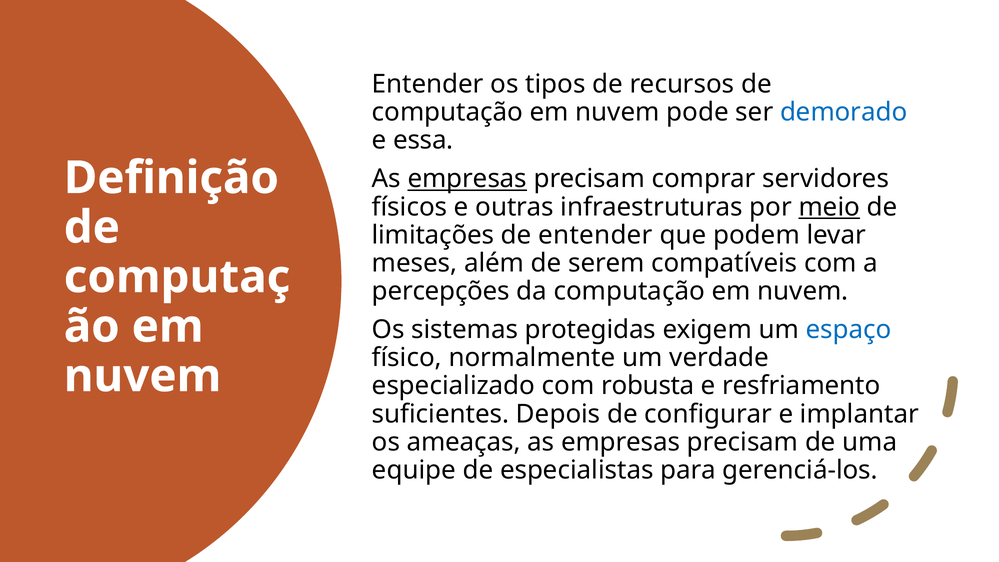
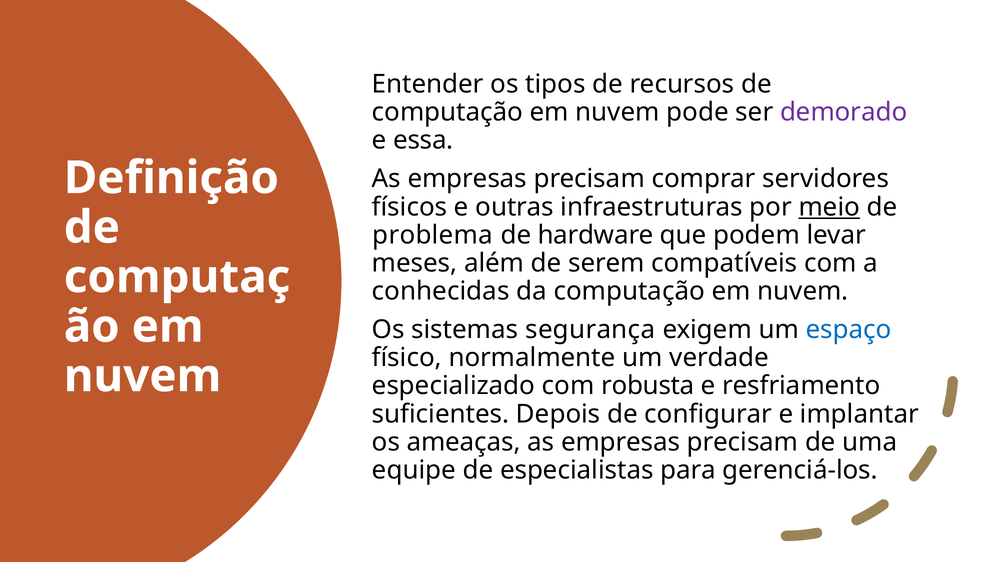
demorado colour: blue -> purple
empresas at (467, 179) underline: present -> none
limitações: limitações -> problema
de entender: entender -> hardware
percepções: percepções -> conhecidas
protegidas: protegidas -> segurança
